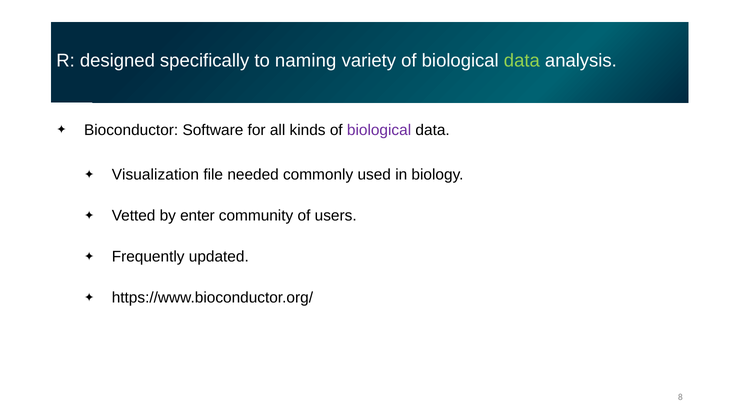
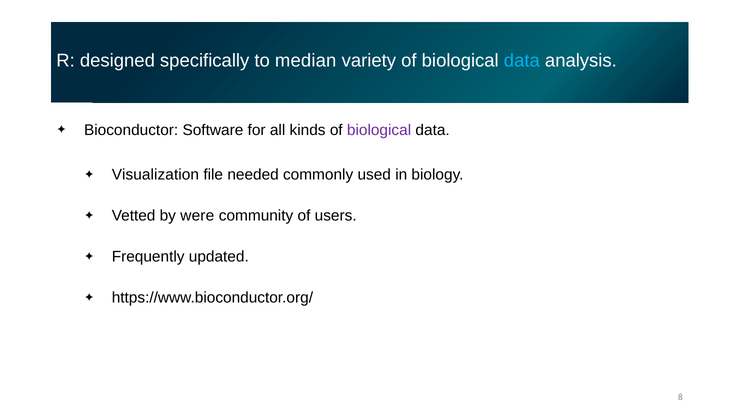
naming: naming -> median
data at (522, 61) colour: light green -> light blue
enter: enter -> were
